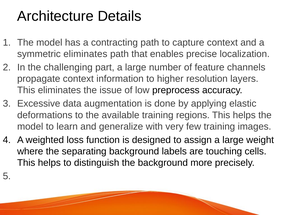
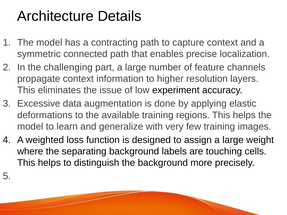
symmetric eliminates: eliminates -> connected
preprocess: preprocess -> experiment
